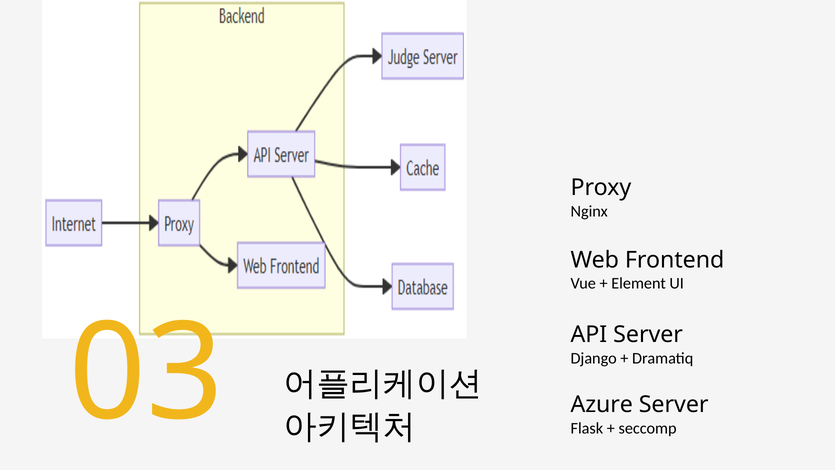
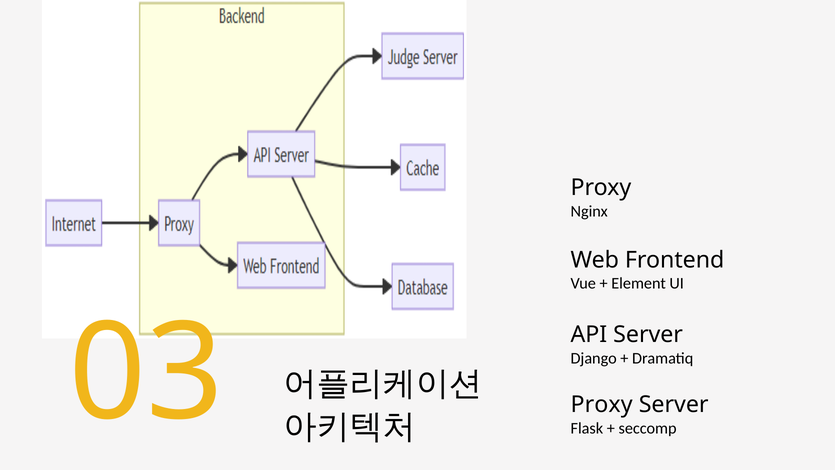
Azure at (602, 404): Azure -> Proxy
